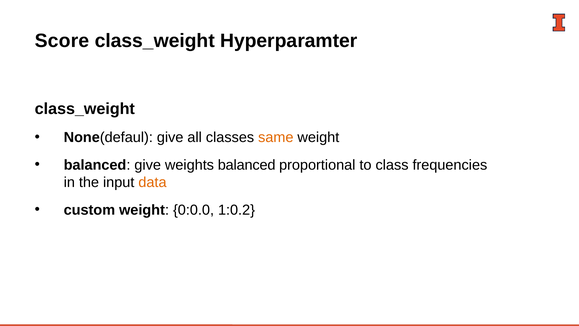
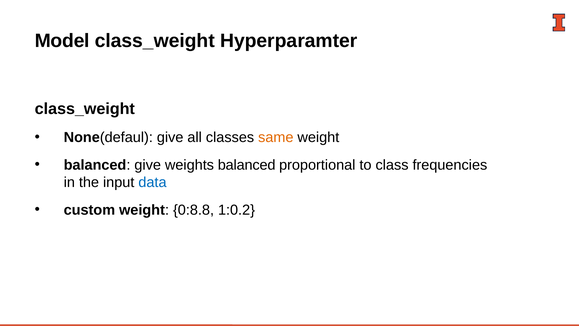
Score: Score -> Model
data colour: orange -> blue
0:0.0: 0:0.0 -> 0:8.8
